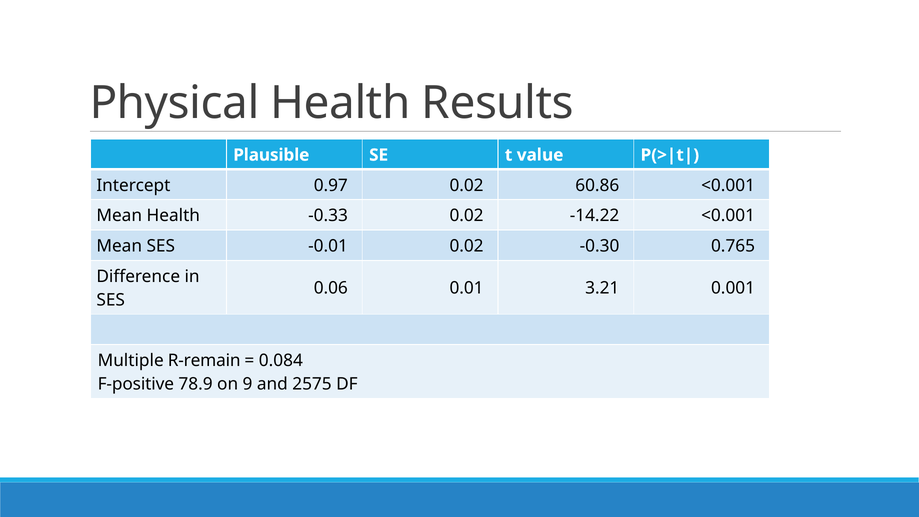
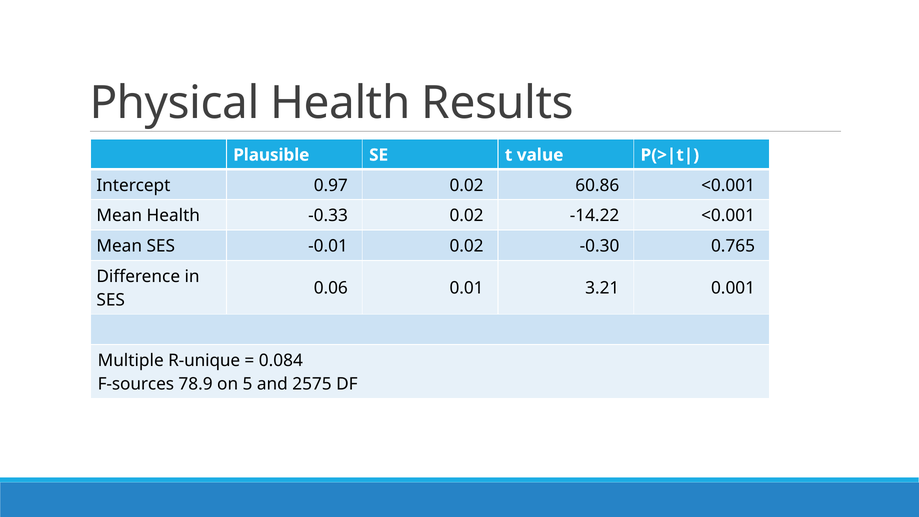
R-remain: R-remain -> R-unique
F-positive: F-positive -> F-sources
9: 9 -> 5
